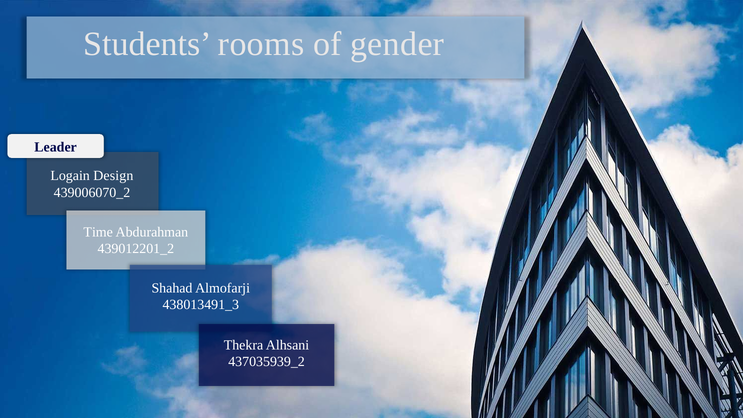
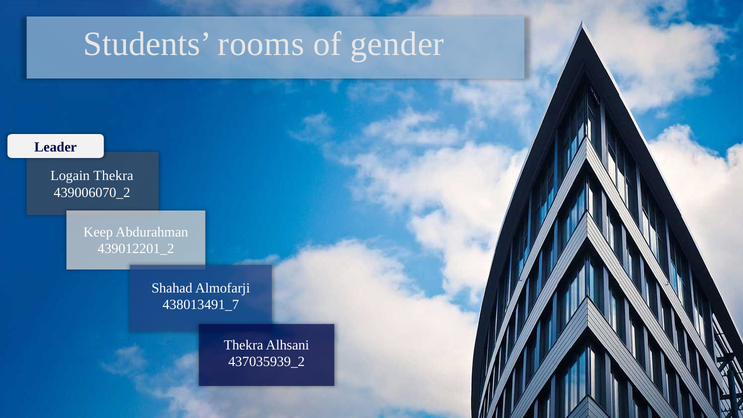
Logain Design: Design -> Thekra
Time: Time -> Keep
438013491_3: 438013491_3 -> 438013491_7
